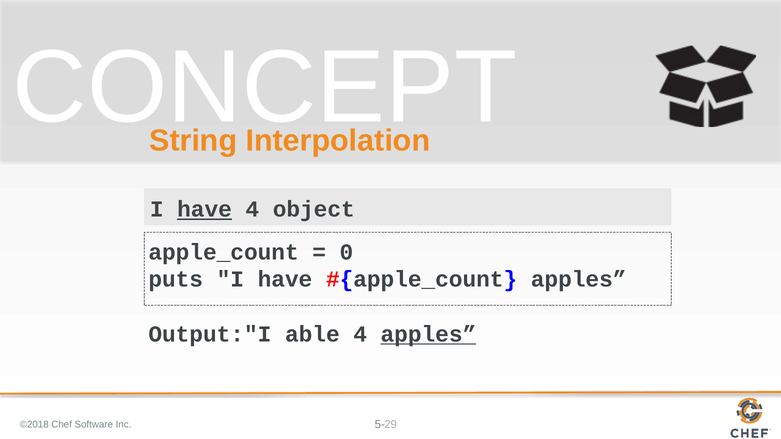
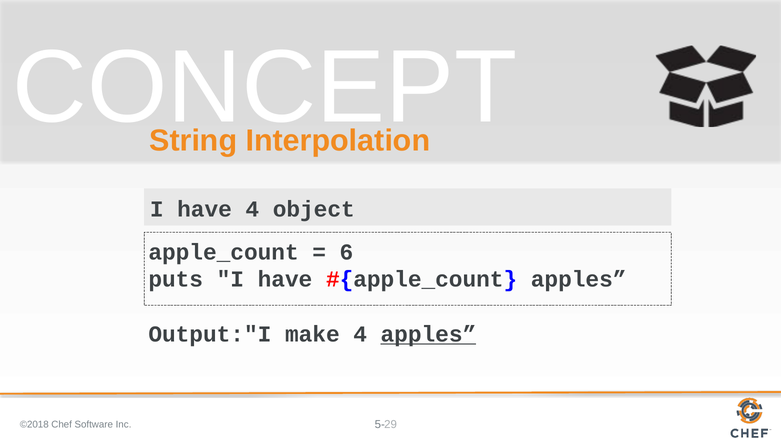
have at (205, 210) underline: present -> none
0: 0 -> 6
able: able -> make
